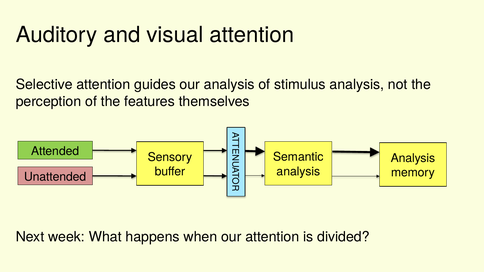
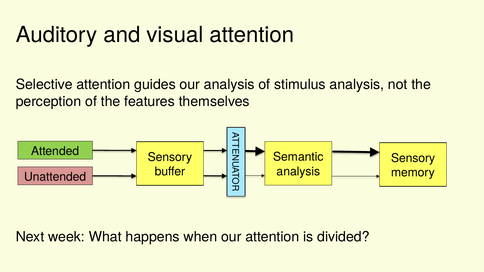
Analysis at (413, 158): Analysis -> Sensory
